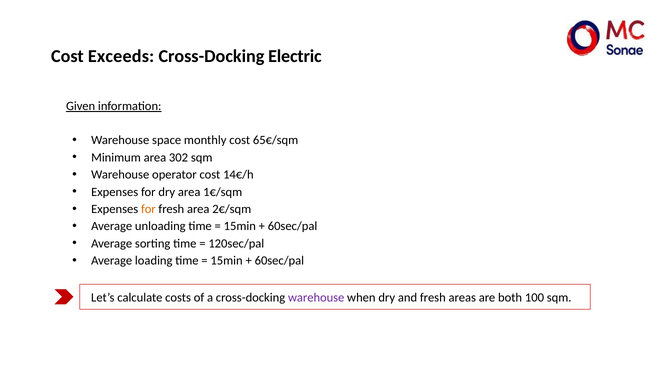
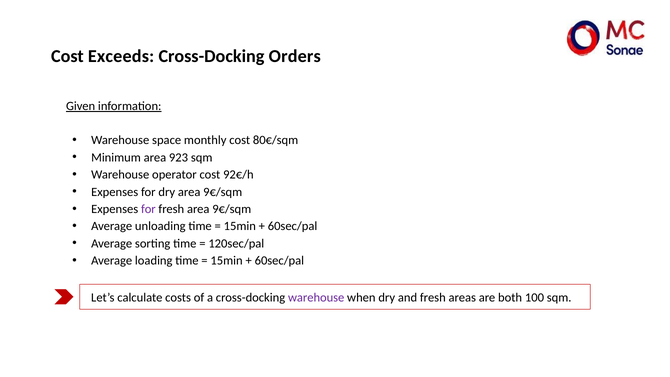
Electric: Electric -> Orders
65€/sqm: 65€/sqm -> 80€/sqm
302: 302 -> 923
14€/h: 14€/h -> 92€/h
dry area 1€/sqm: 1€/sqm -> 9€/sqm
for at (148, 209) colour: orange -> purple
fresh area 2€/sqm: 2€/sqm -> 9€/sqm
